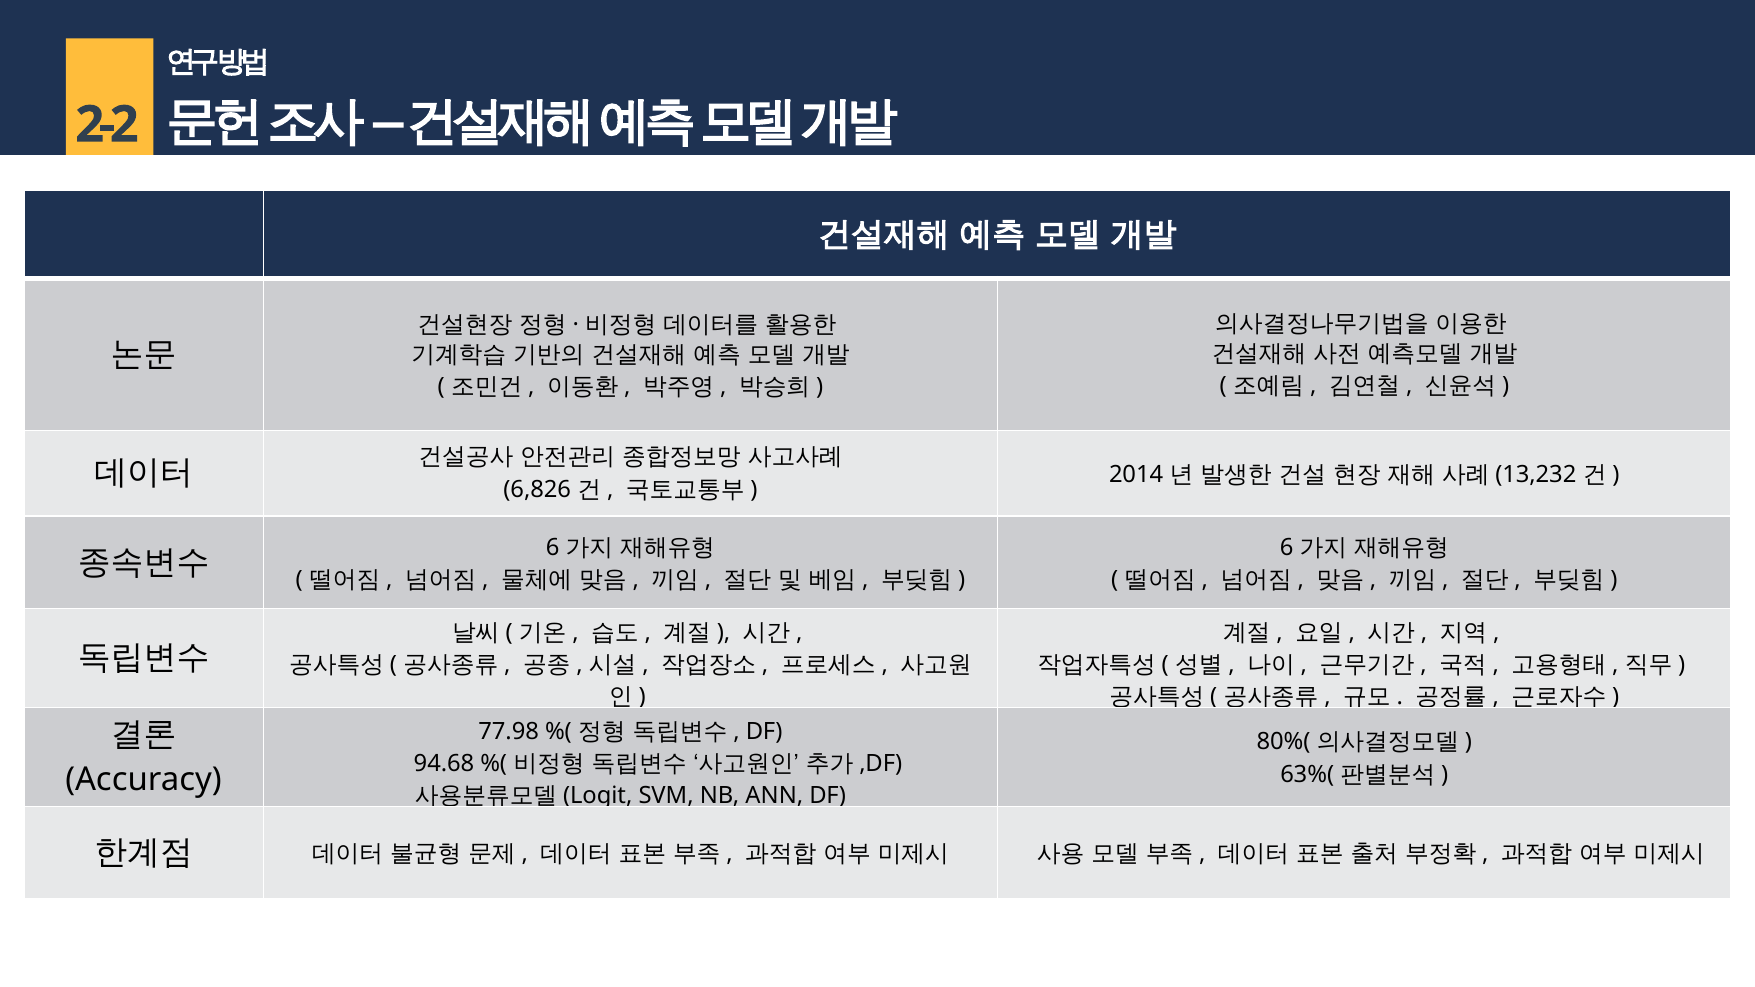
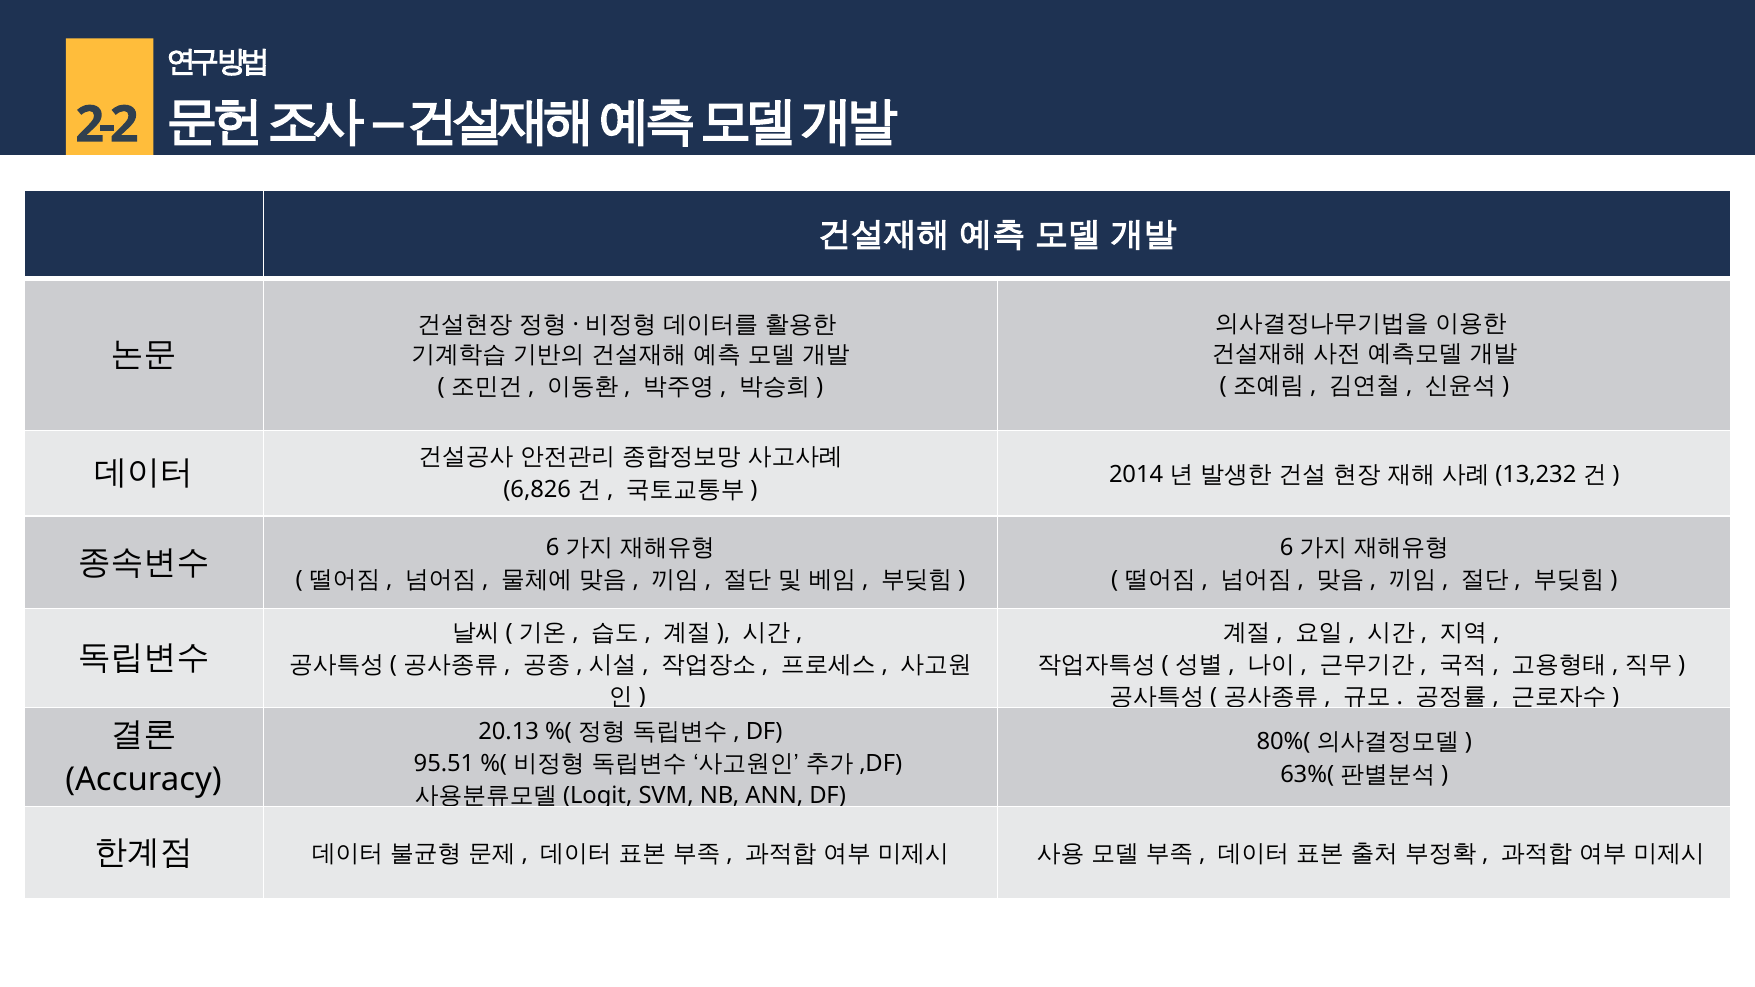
77.98: 77.98 -> 20.13
94.68: 94.68 -> 95.51
